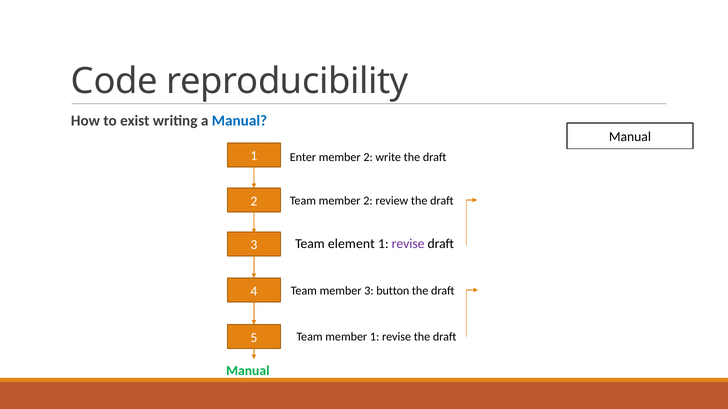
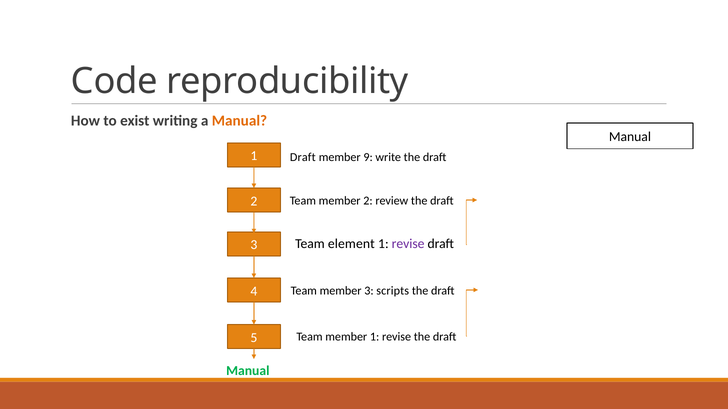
Manual at (239, 121) colour: blue -> orange
Enter at (303, 157): Enter -> Draft
2 at (368, 157): 2 -> 9
button: button -> scripts
